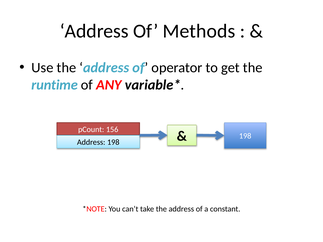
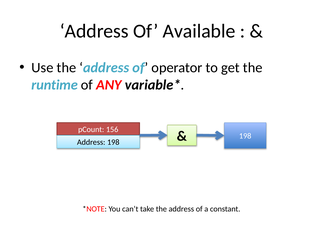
Methods: Methods -> Available
